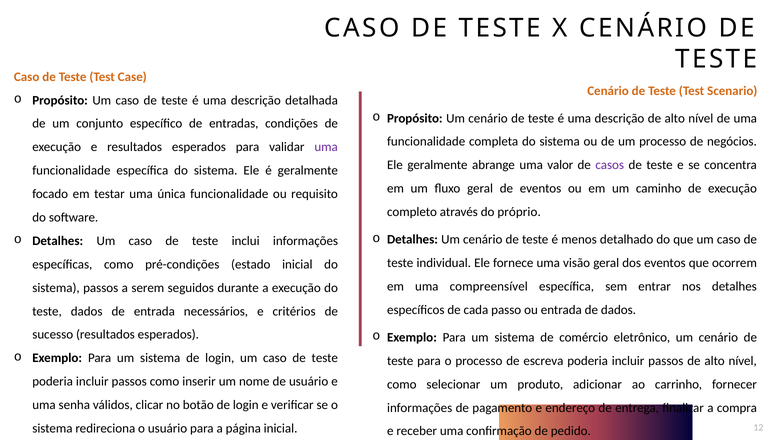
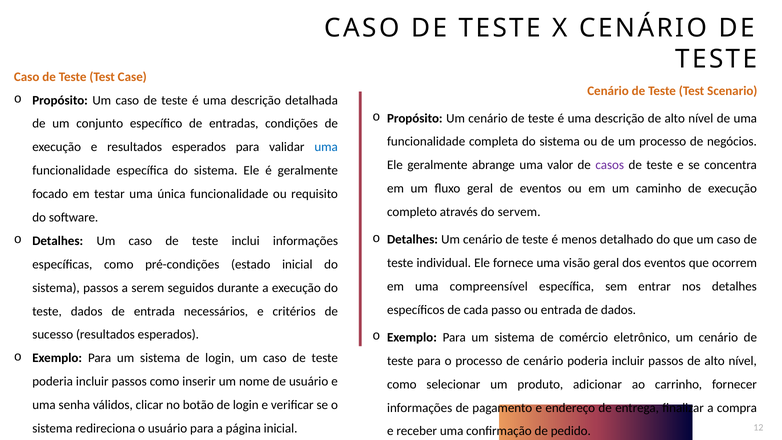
uma at (326, 147) colour: purple -> blue
próprio: próprio -> servem
de escreva: escreva -> cenário
